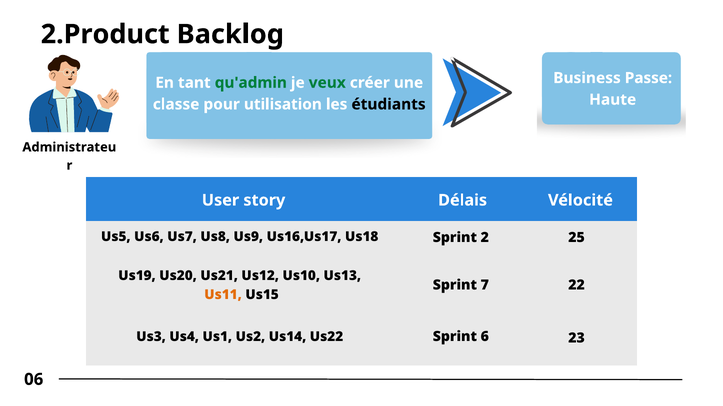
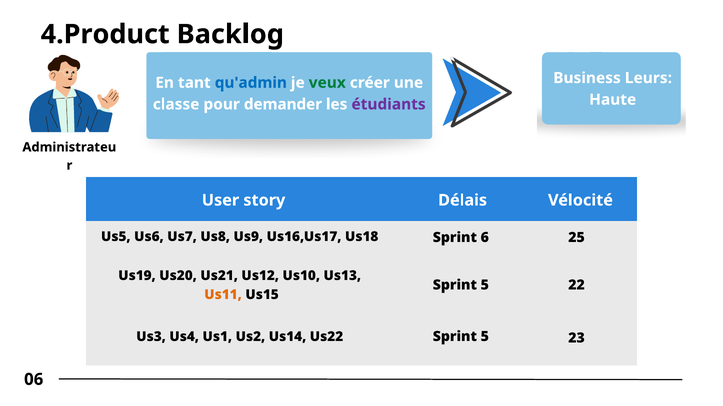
2.Product: 2.Product -> 4.Product
Passe: Passe -> Leurs
qu'admin colour: green -> blue
utilisation: utilisation -> demander
étudiants colour: black -> purple
2: 2 -> 6
7 at (485, 286): 7 -> 5
6 at (485, 337): 6 -> 5
